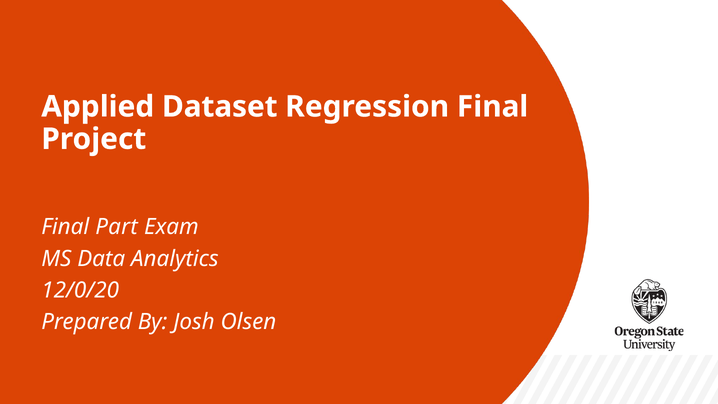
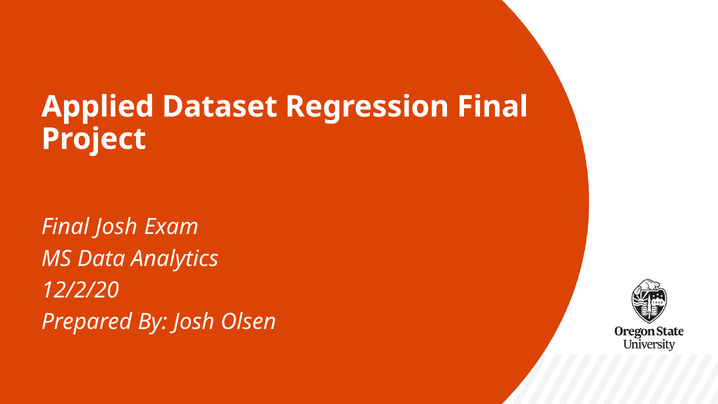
Final Part: Part -> Josh
12/0/20: 12/0/20 -> 12/2/20
